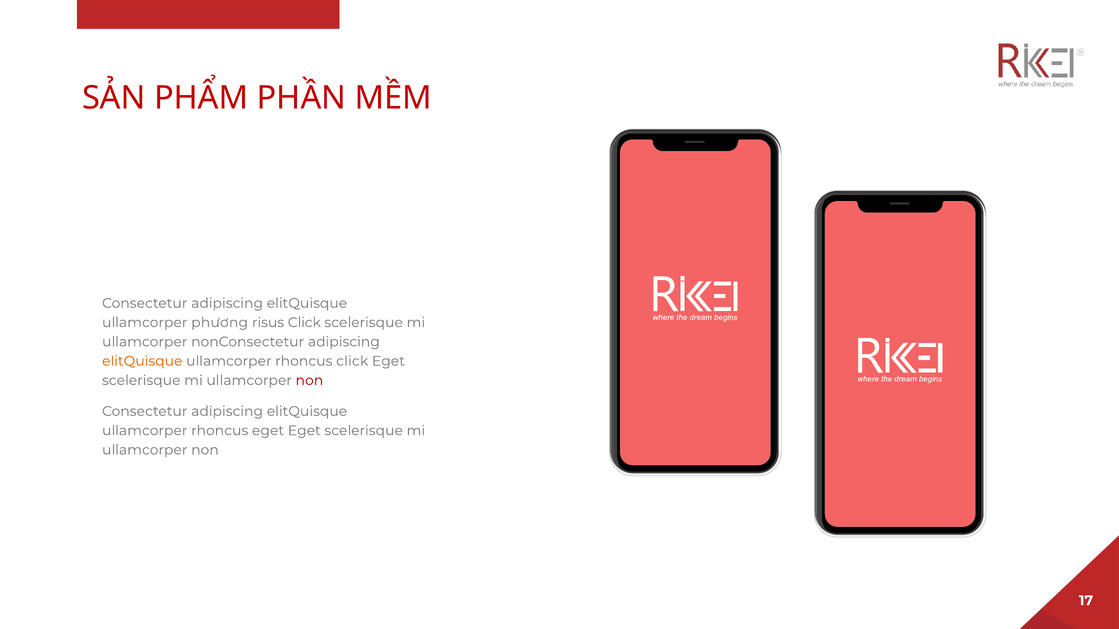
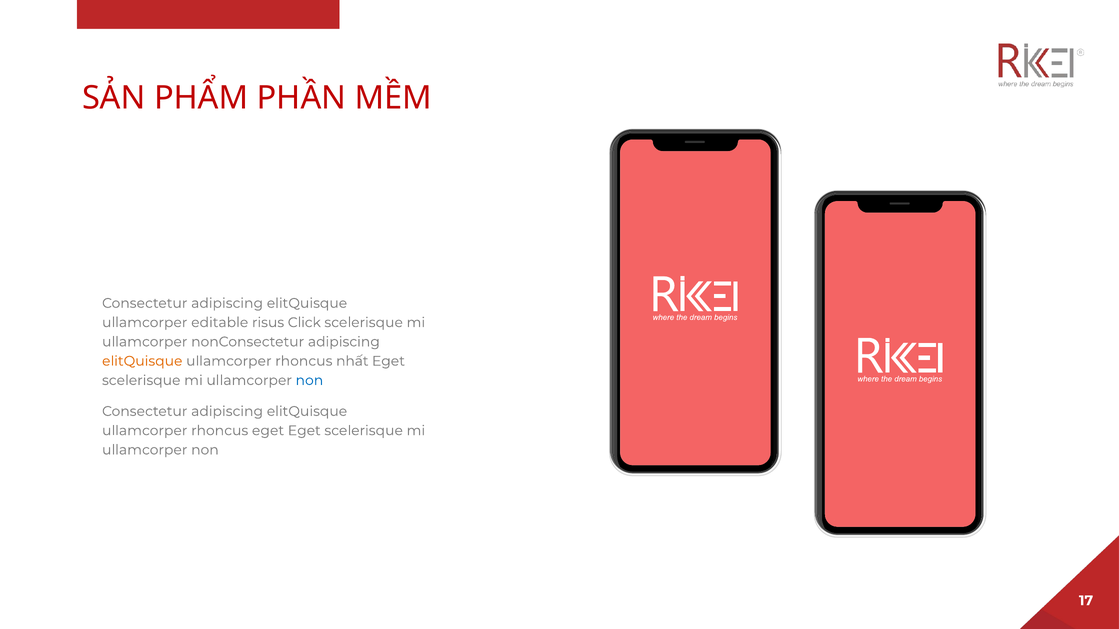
phương: phương -> editable
rhoncus click: click -> nhất
non at (309, 381) colour: red -> blue
